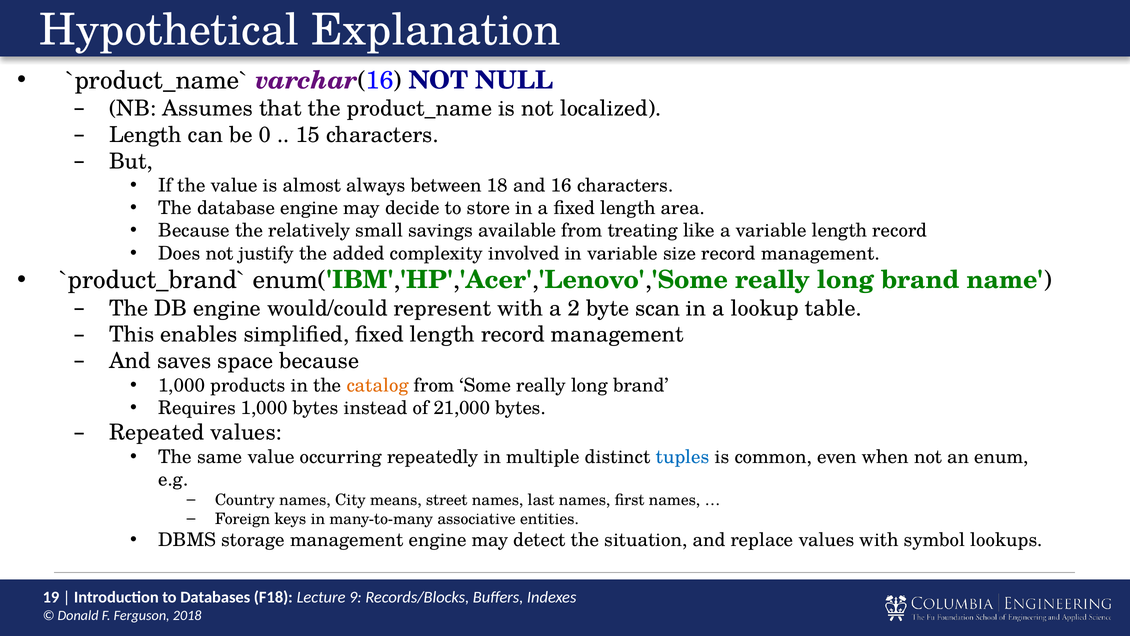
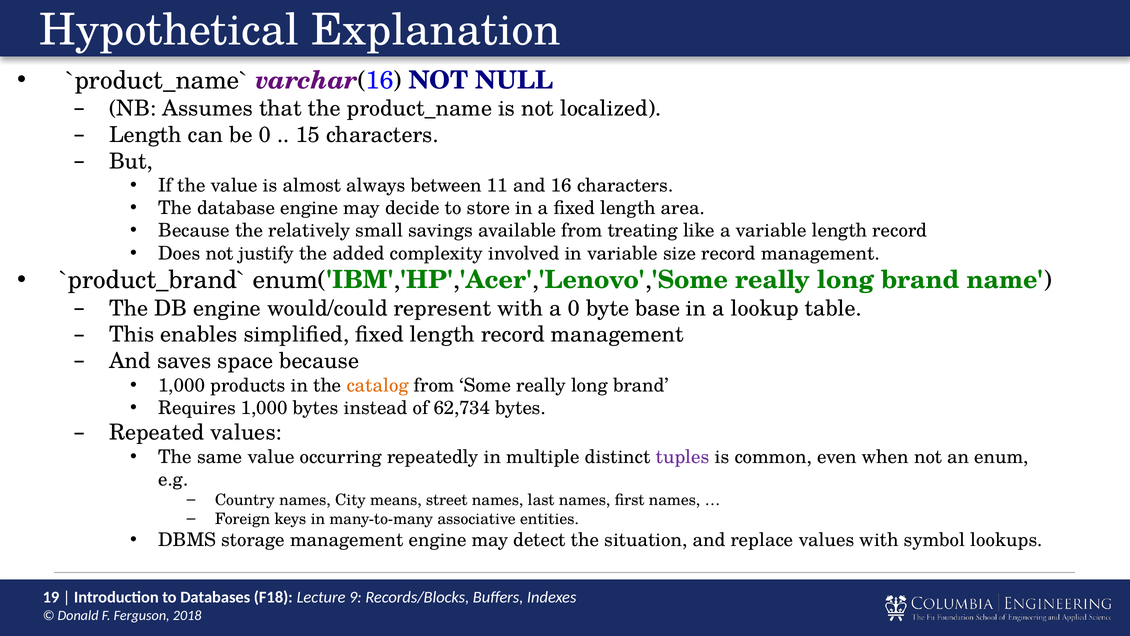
18: 18 -> 11
a 2: 2 -> 0
scan: scan -> base
21,000: 21,000 -> 62,734
tuples colour: blue -> purple
